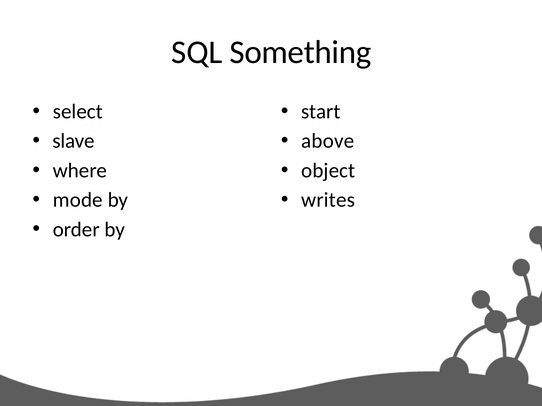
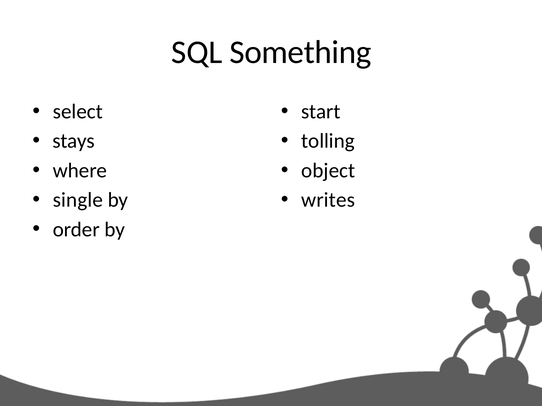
slave: slave -> stays
above: above -> tolling
mode: mode -> single
